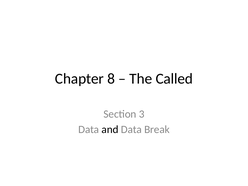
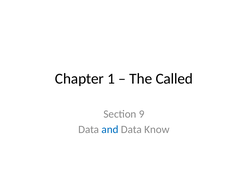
8: 8 -> 1
3: 3 -> 9
and colour: black -> blue
Break: Break -> Know
